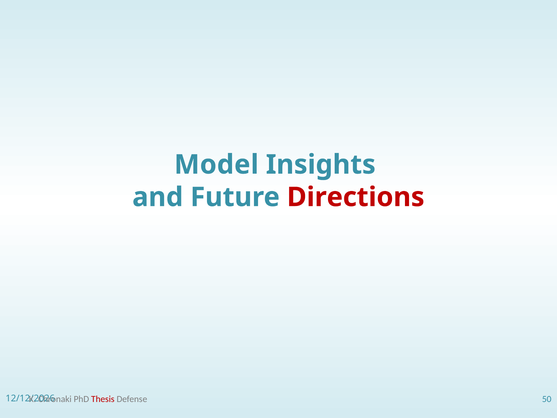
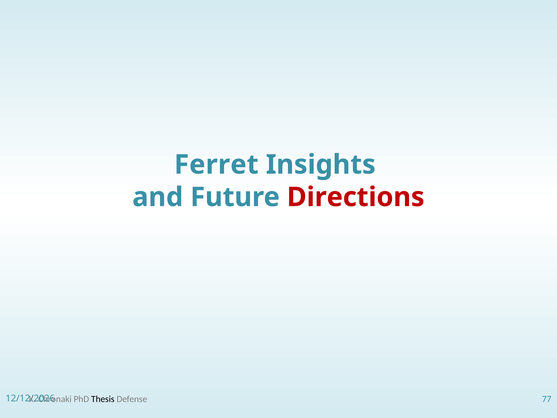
Model: Model -> Ferret
Thesis colour: red -> black
50: 50 -> 77
